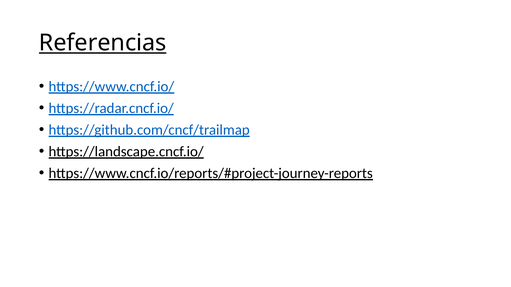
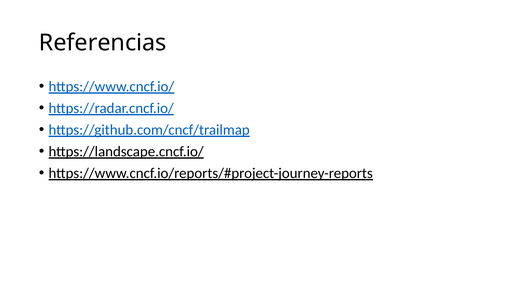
Referencias underline: present -> none
